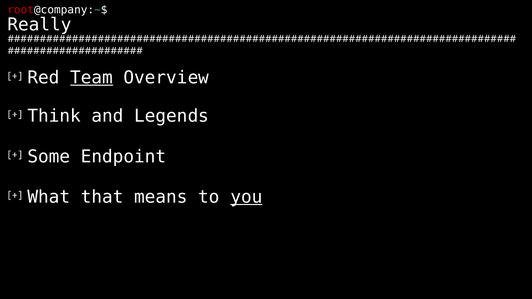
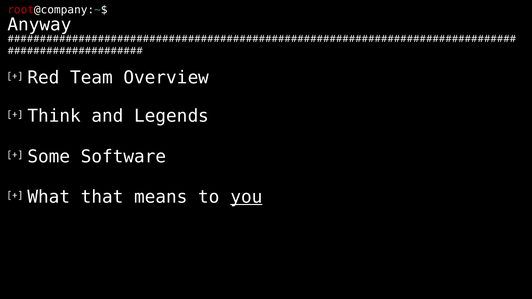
Really: Really -> Anyway
Team underline: present -> none
Endpoint: Endpoint -> Software
